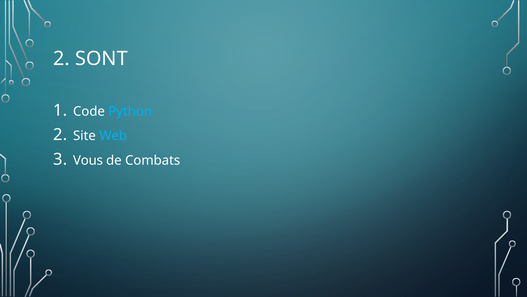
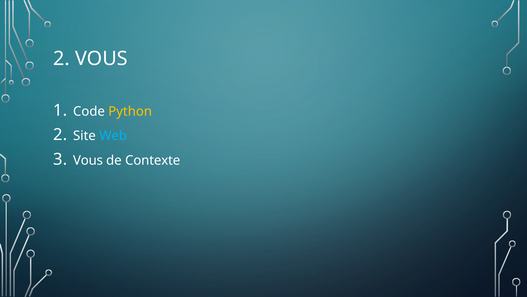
2 SONT: SONT -> VOUS
Python colour: light blue -> yellow
Combats: Combats -> Contexte
